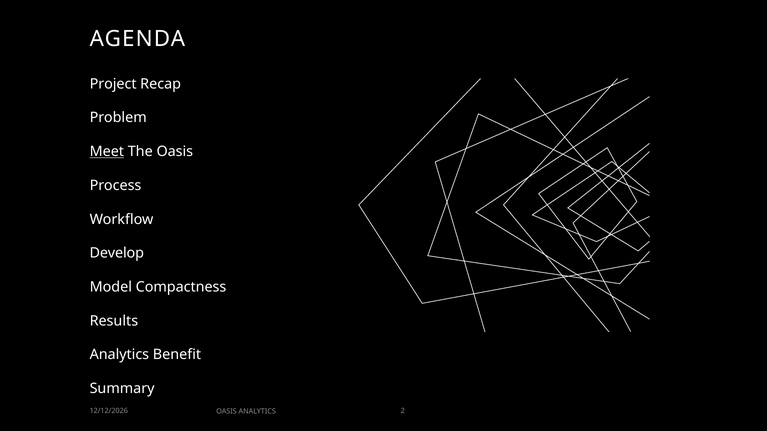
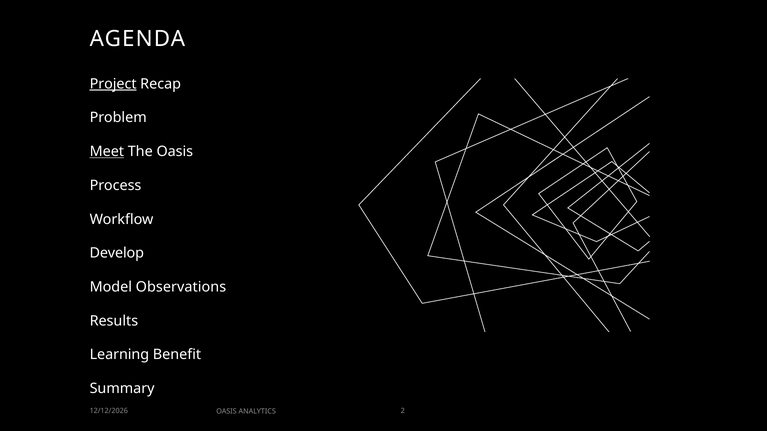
Project underline: none -> present
Compactness: Compactness -> Observations
Analytics at (119, 355): Analytics -> Learning
